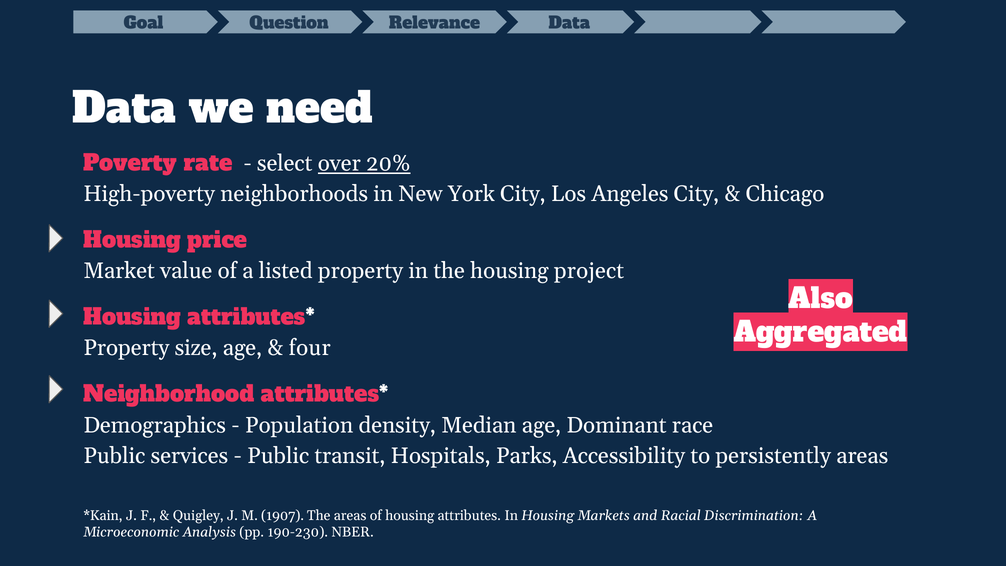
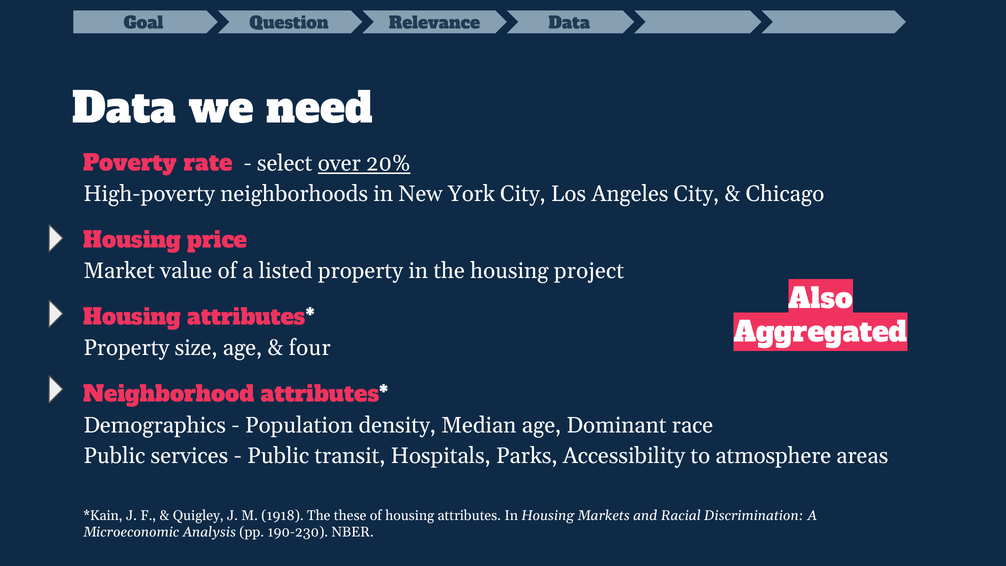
persistently: persistently -> atmosphere
1907: 1907 -> 1918
The areas: areas -> these
